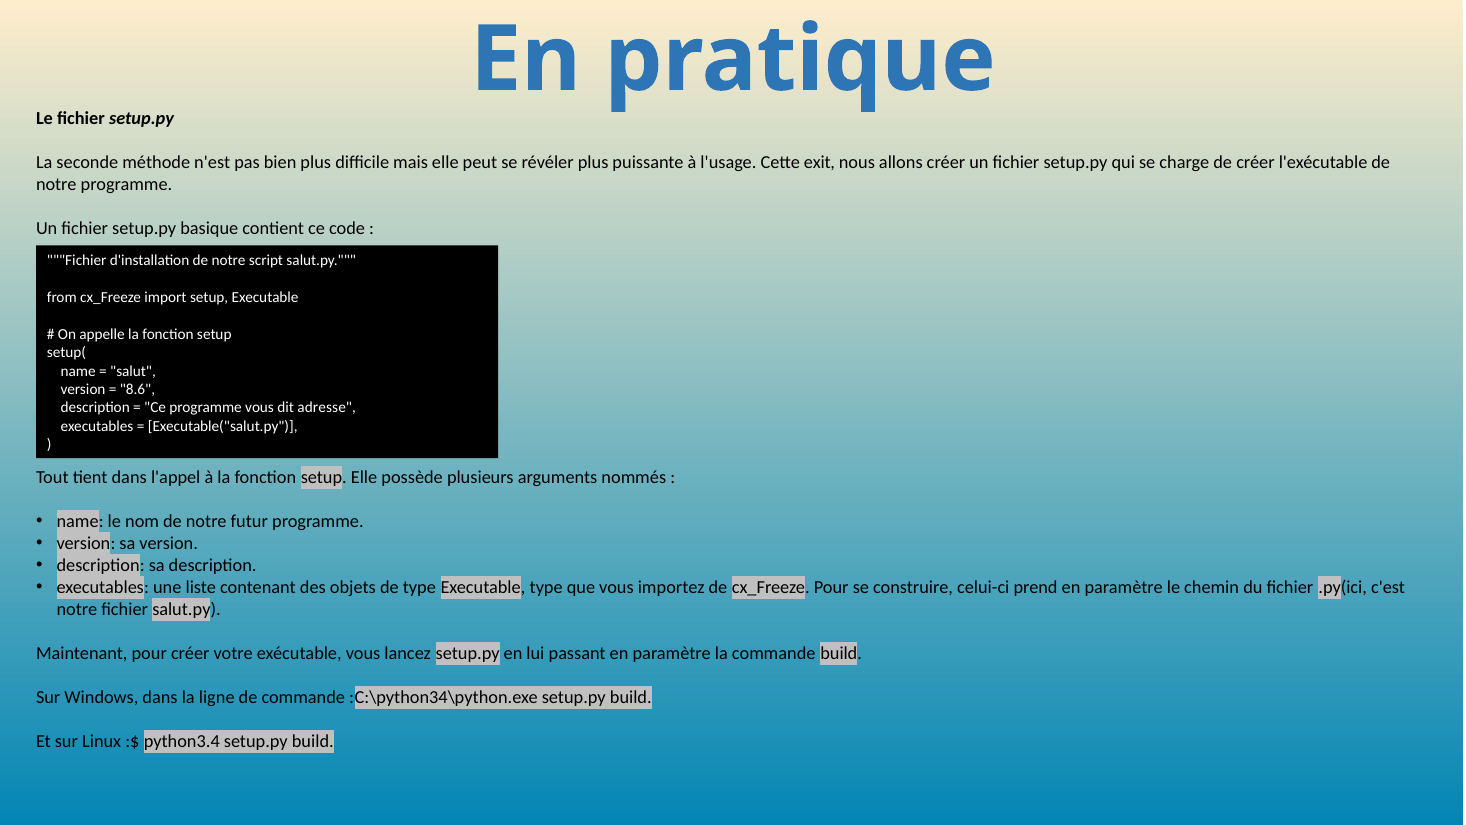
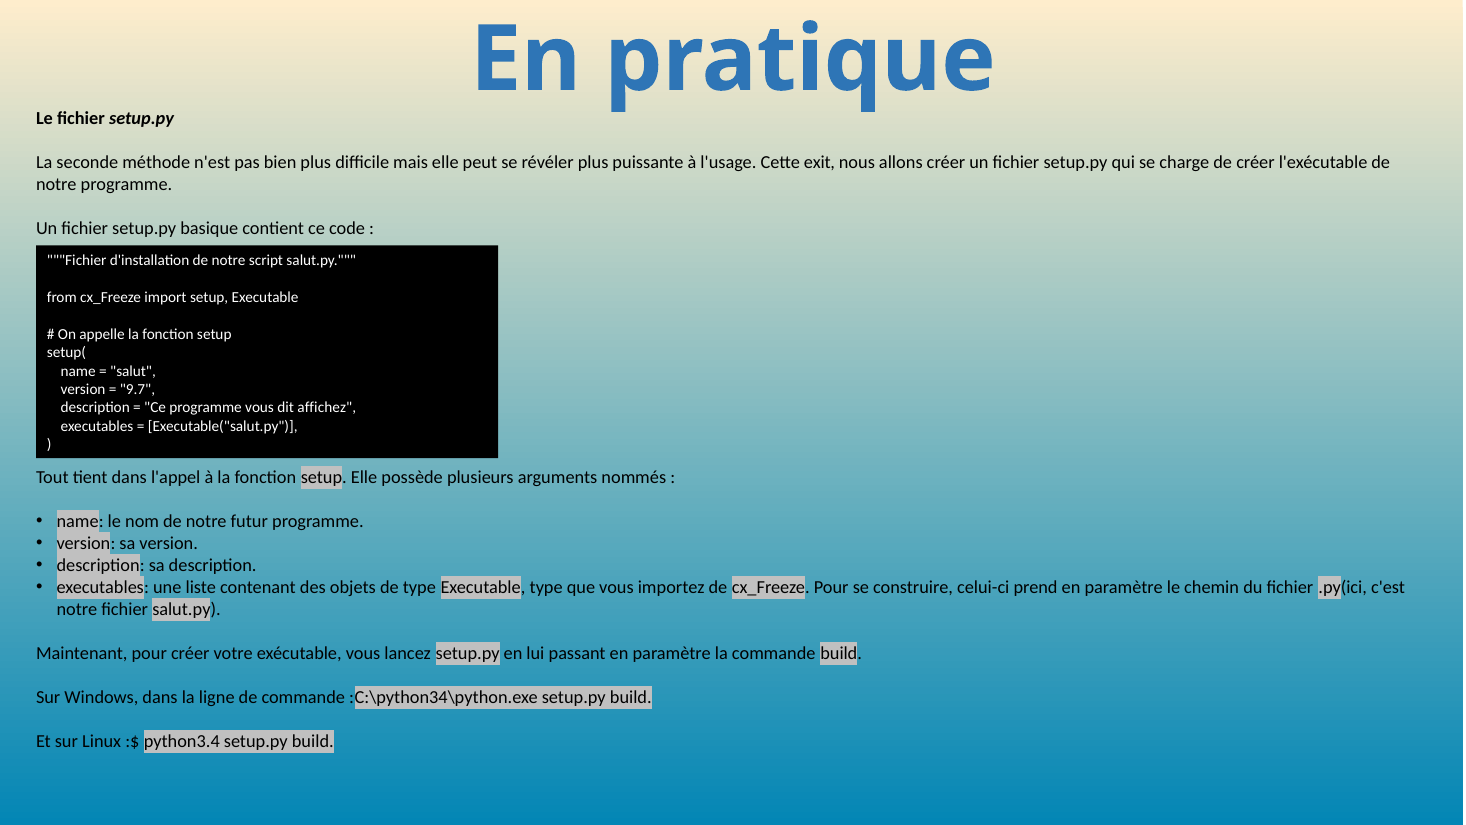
8.6: 8.6 -> 9.7
adresse: adresse -> affichez
